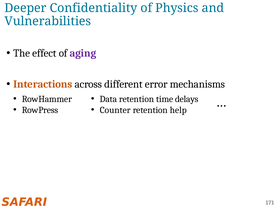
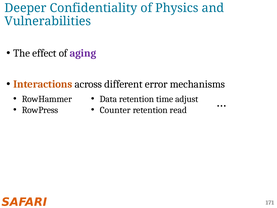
delays: delays -> adjust
help: help -> read
